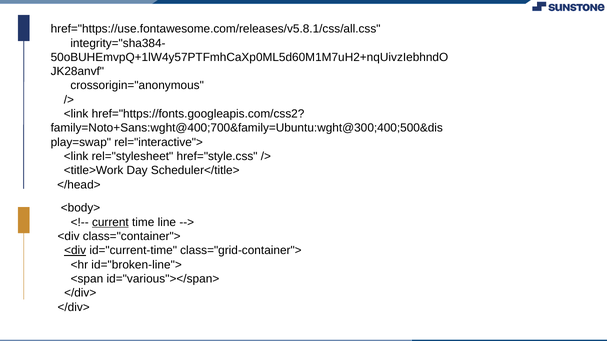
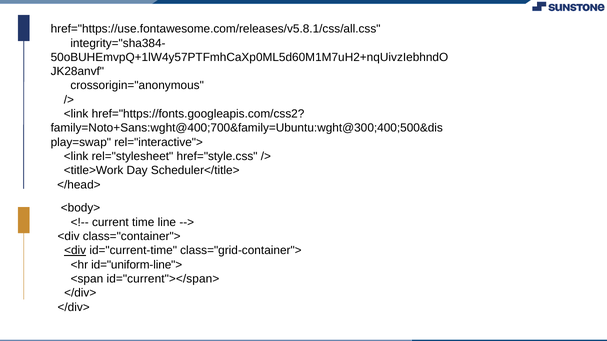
current underline: present -> none
id="broken-line">: id="broken-line"> -> id="uniform-line">
id="various"></span>: id="various"></span> -> id="current"></span>
